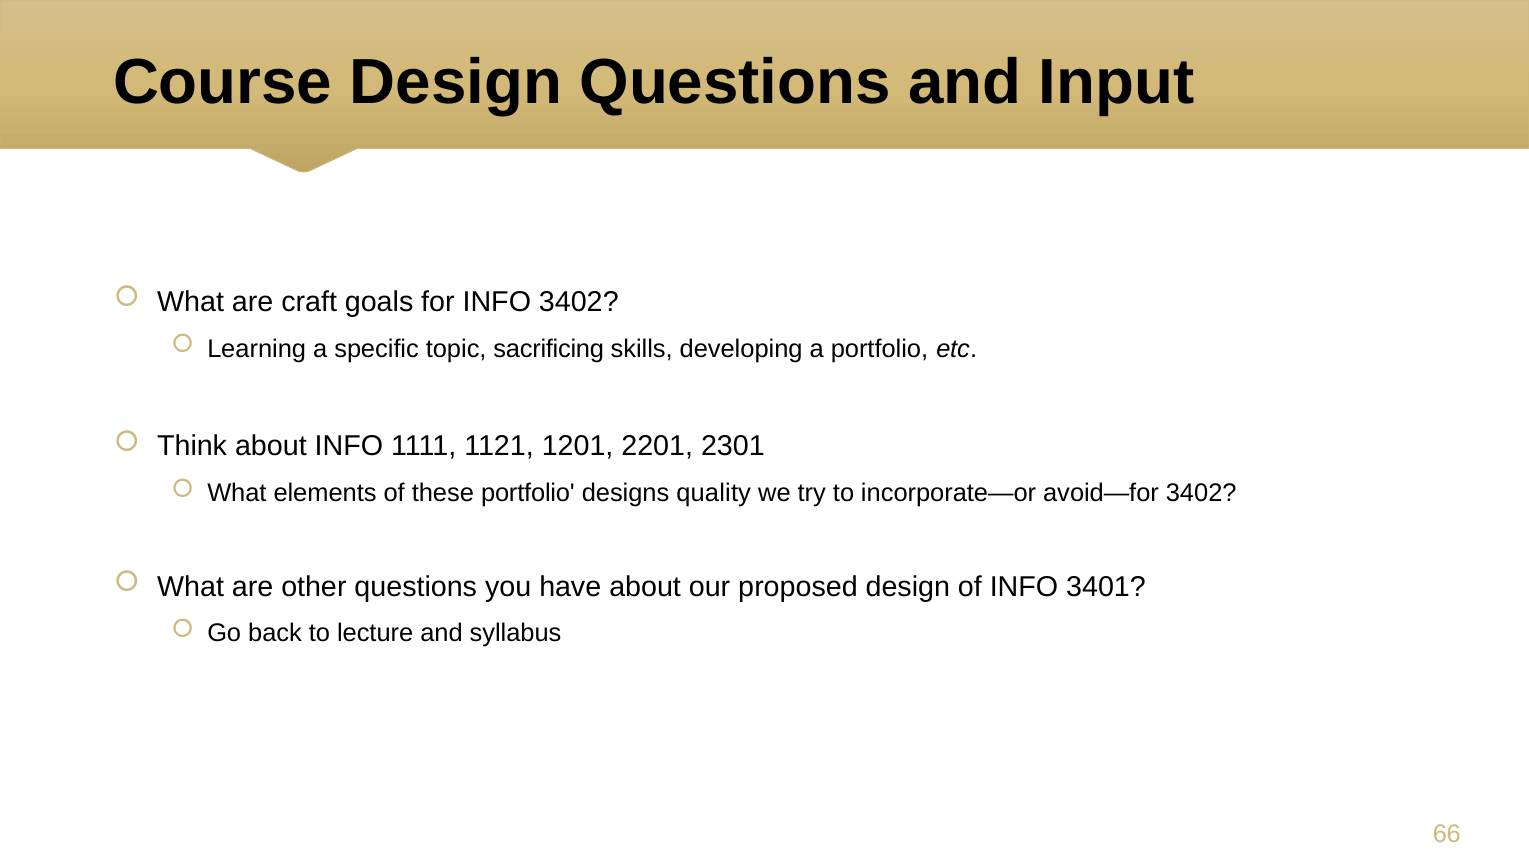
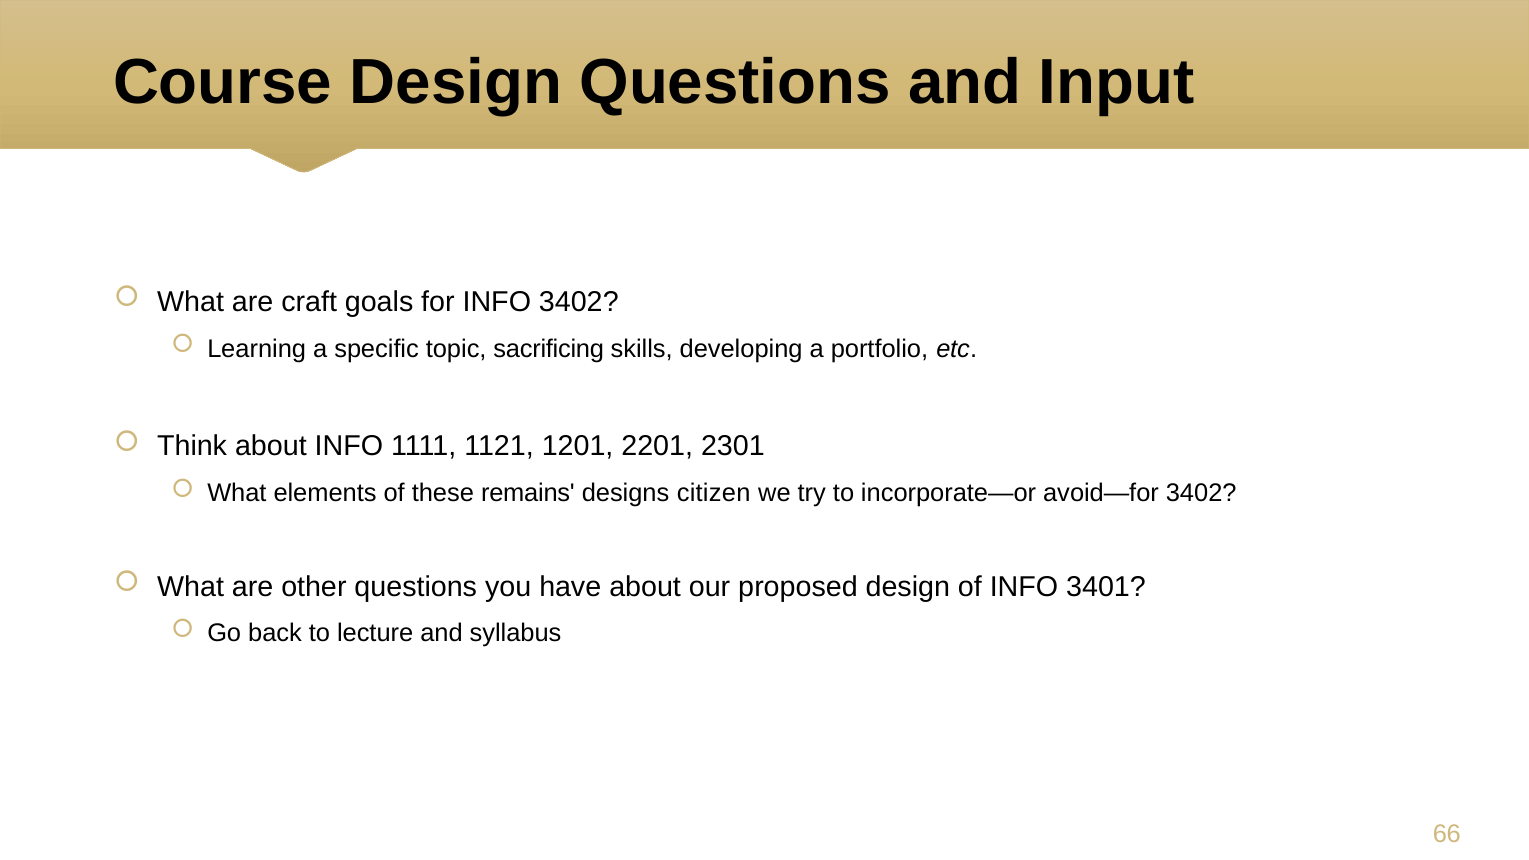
these portfolio: portfolio -> remains
quality: quality -> citizen
